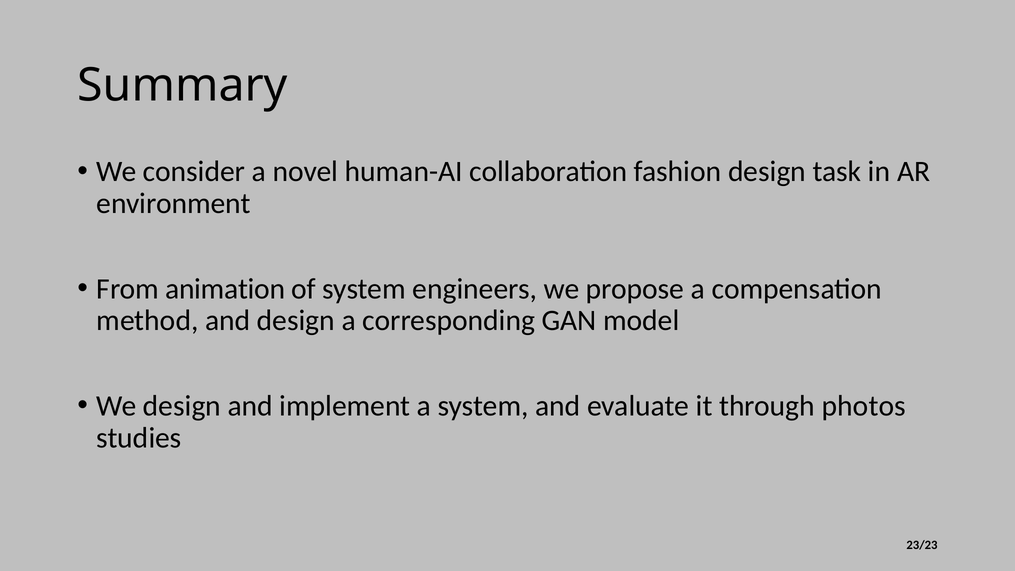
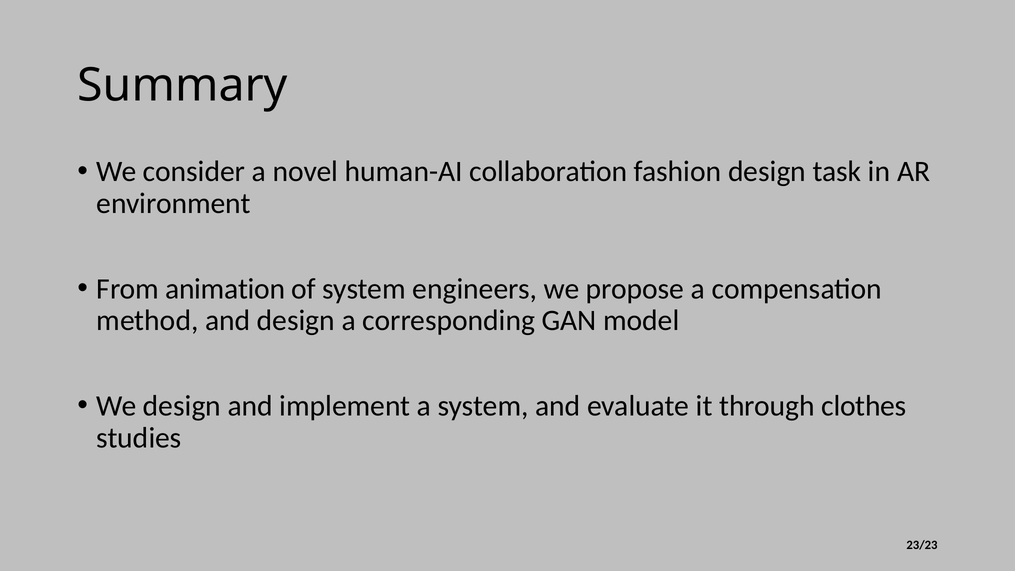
photos: photos -> clothes
